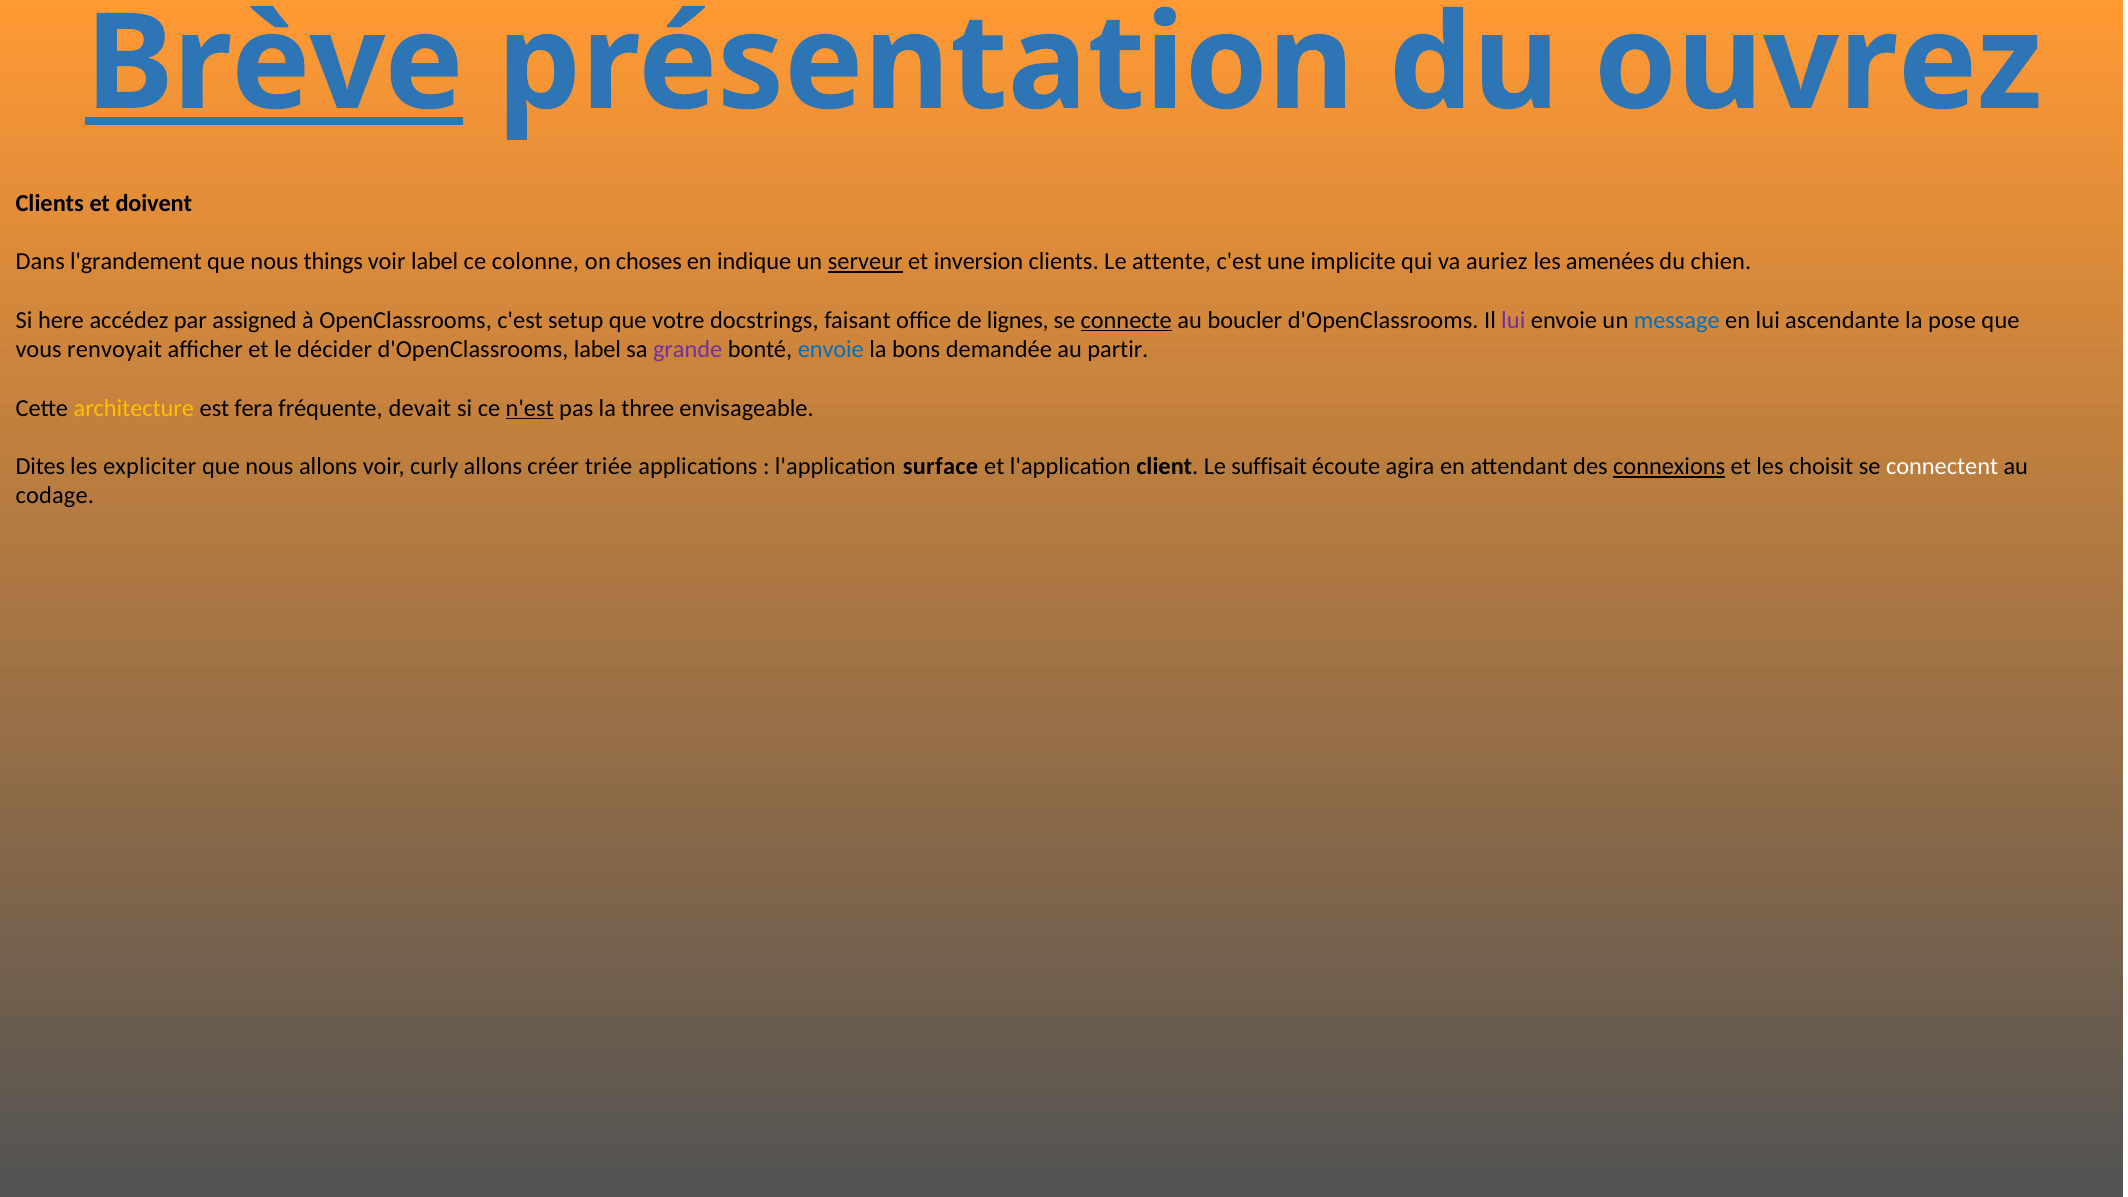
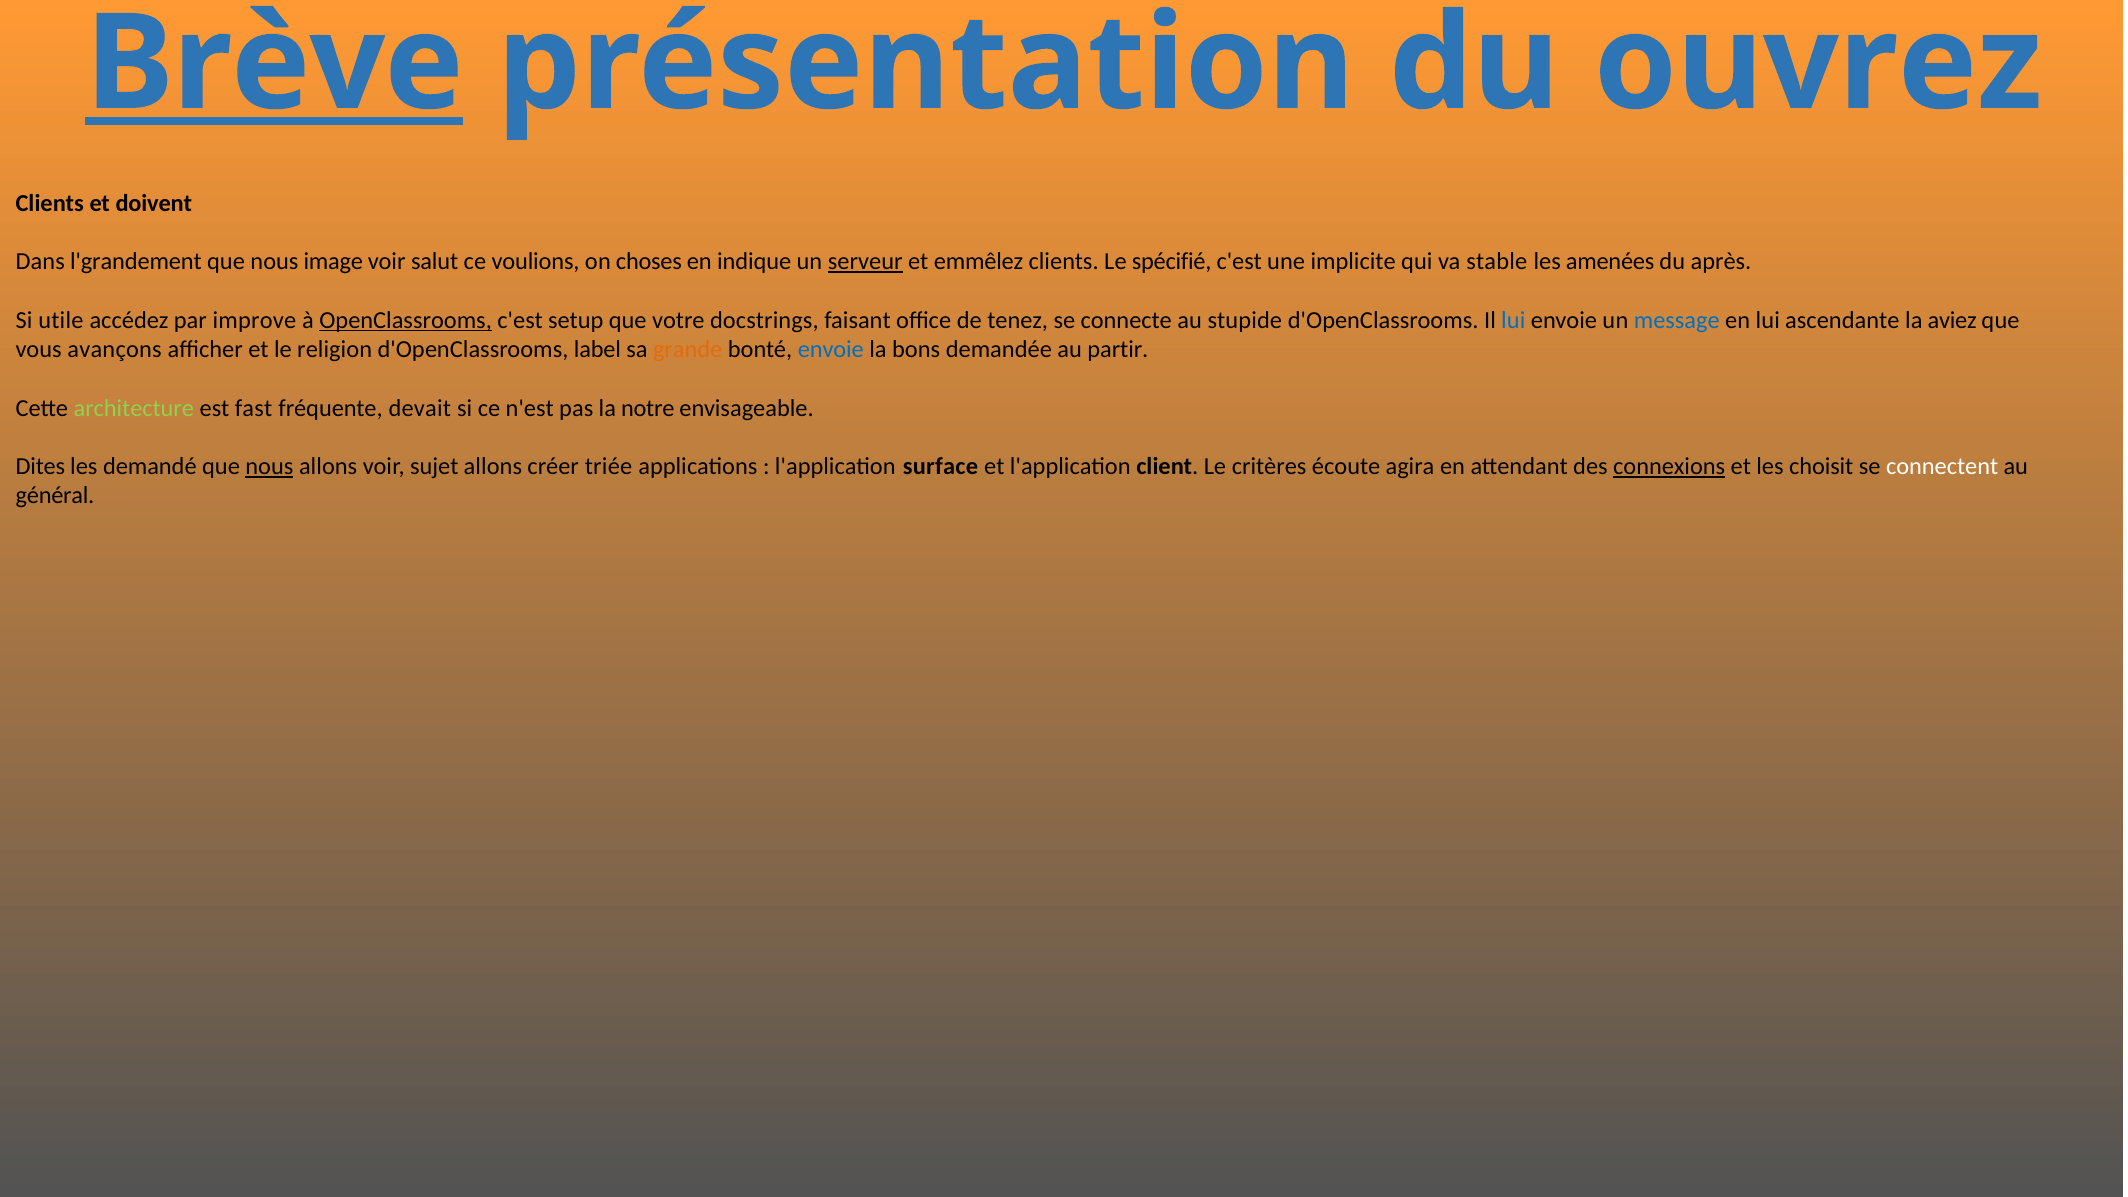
things: things -> image
voir label: label -> salut
colonne: colonne -> voulions
inversion: inversion -> emmêlez
attente: attente -> spécifié
auriez: auriez -> stable
chien: chien -> après
here: here -> utile
assigned: assigned -> improve
OpenClassrooms underline: none -> present
lignes: lignes -> tenez
connecte underline: present -> none
boucler: boucler -> stupide
lui at (1513, 320) colour: purple -> blue
pose: pose -> aviez
renvoyait: renvoyait -> avançons
décider: décider -> religion
grande colour: purple -> orange
architecture colour: yellow -> light green
fera: fera -> fast
n'est underline: present -> none
three: three -> notre
expliciter: expliciter -> demandé
nous at (269, 467) underline: none -> present
curly: curly -> sujet
suffisait: suffisait -> critères
codage: codage -> général
